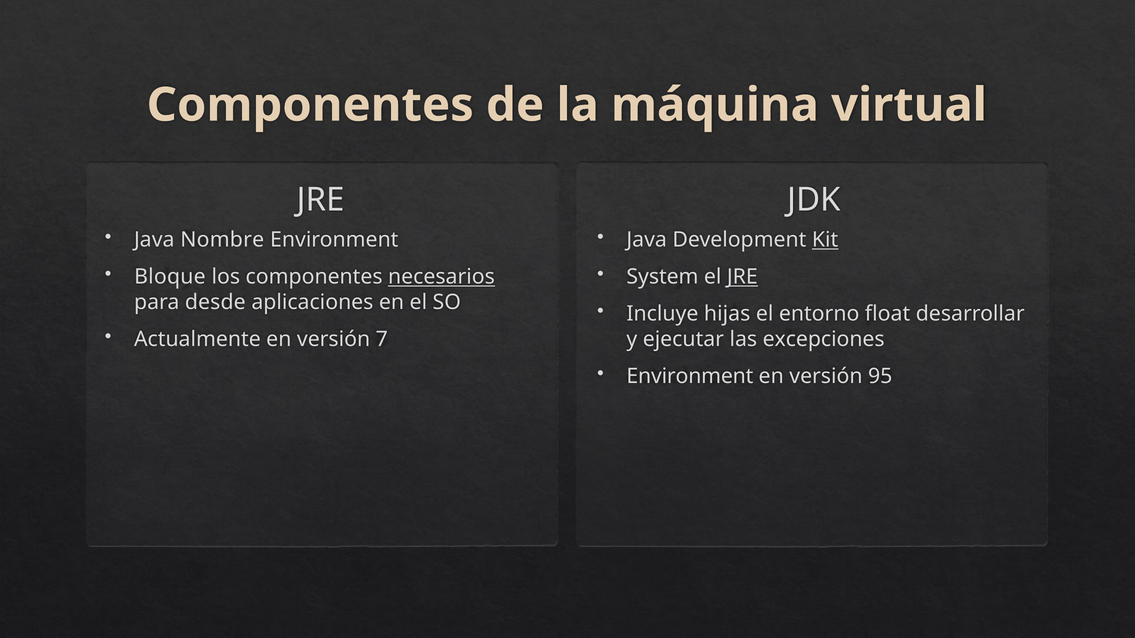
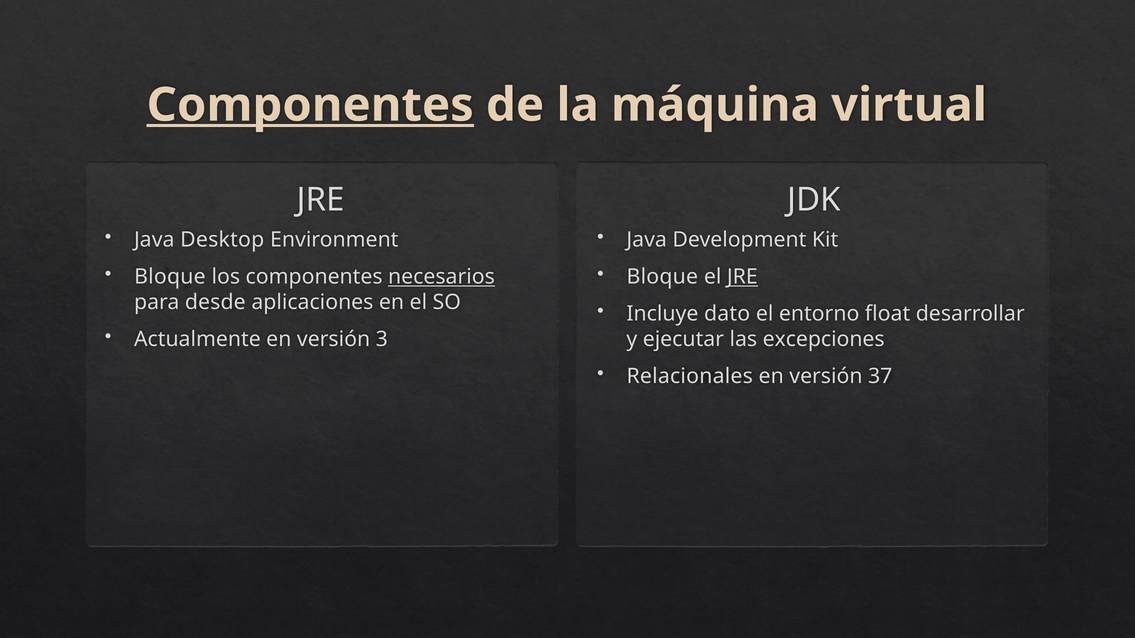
Componentes at (310, 105) underline: none -> present
Nombre: Nombre -> Desktop
Kit underline: present -> none
System at (662, 277): System -> Bloque
hijas: hijas -> dato
7: 7 -> 3
Environment at (690, 376): Environment -> Relacionales
95: 95 -> 37
